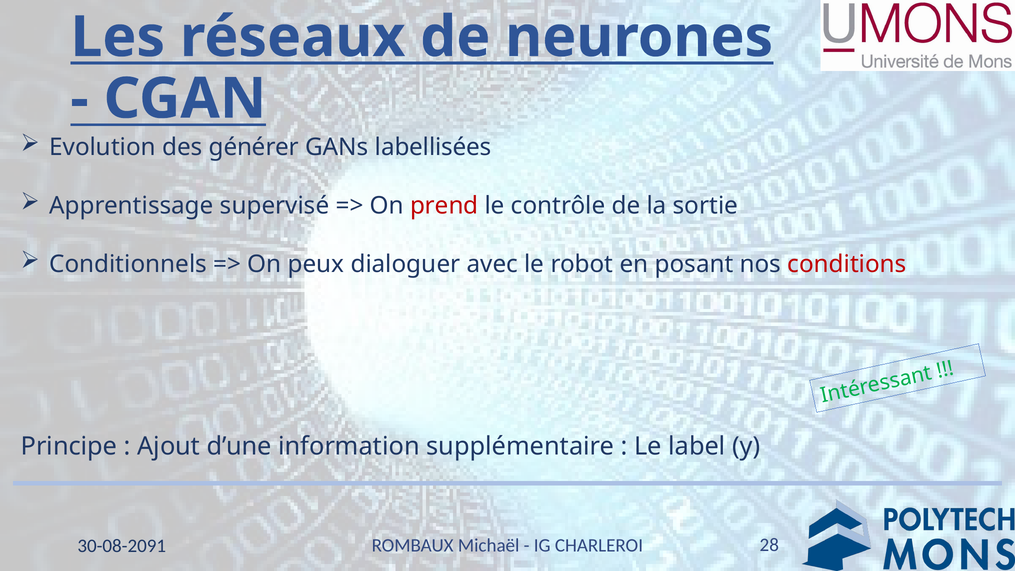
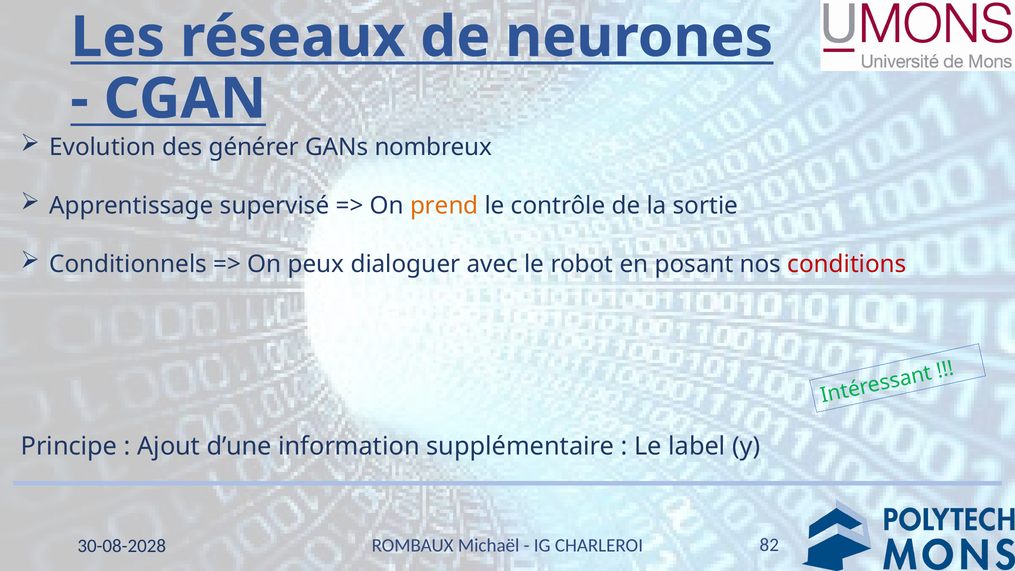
labellisées: labellisées -> nombreux
prend colour: red -> orange
28: 28 -> 82
30-08-2091: 30-08-2091 -> 30-08-2028
